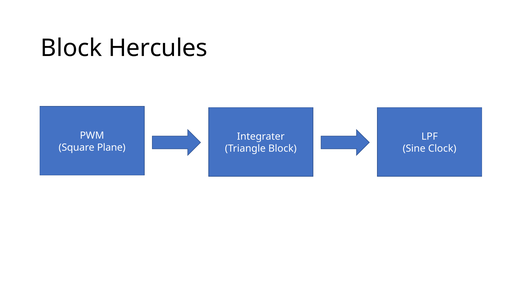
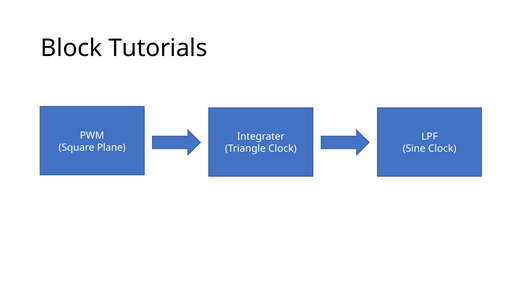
Hercules: Hercules -> Tutorials
Triangle Block: Block -> Clock
